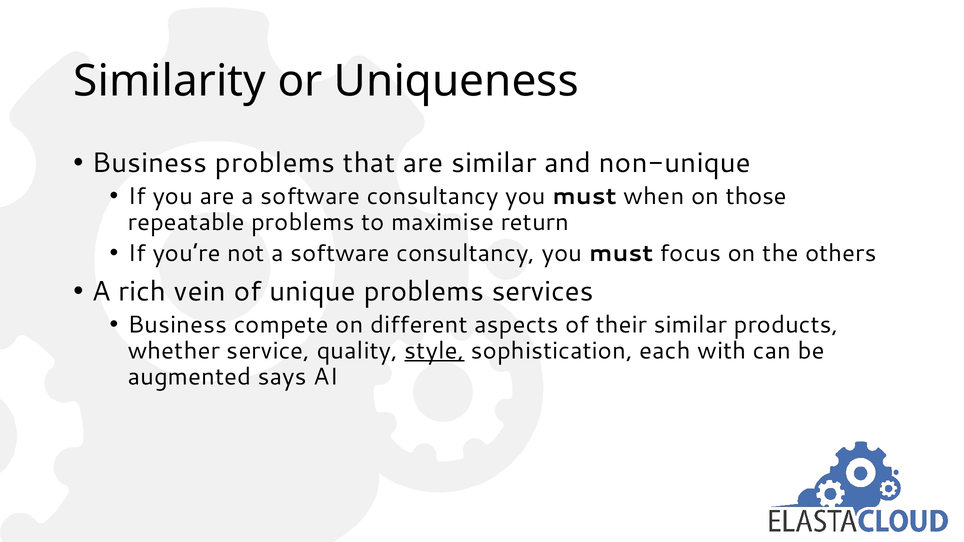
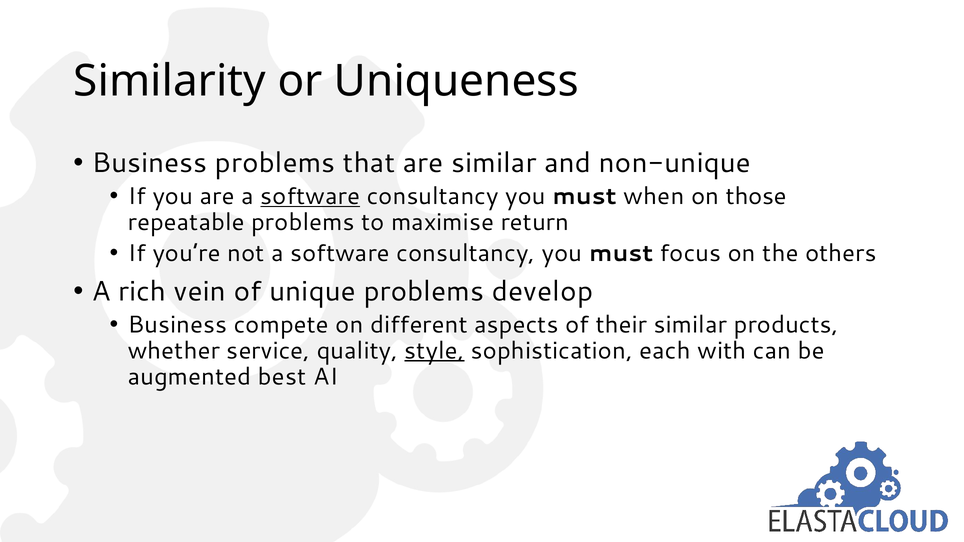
software at (310, 196) underline: none -> present
services: services -> develop
says: says -> best
